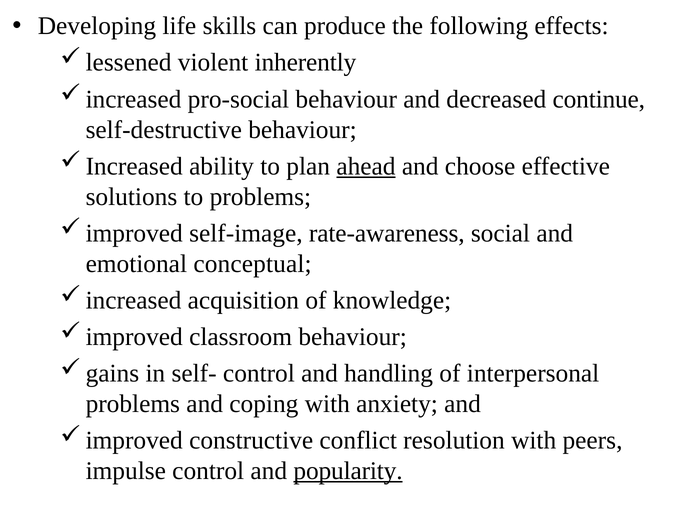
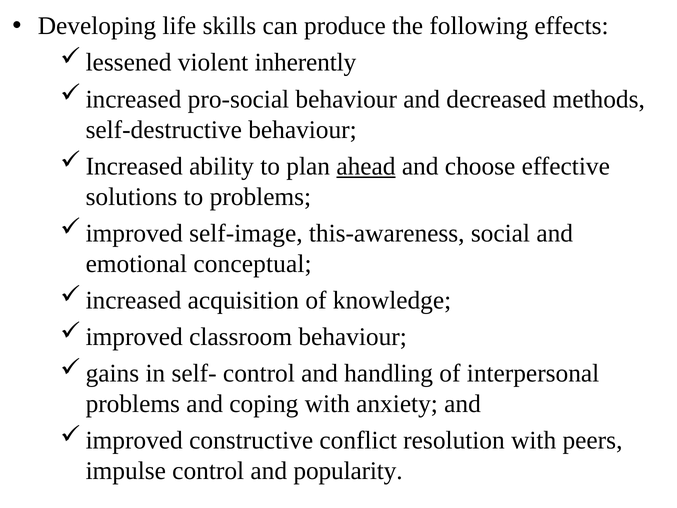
continue: continue -> methods
rate-awareness: rate-awareness -> this-awareness
popularity underline: present -> none
